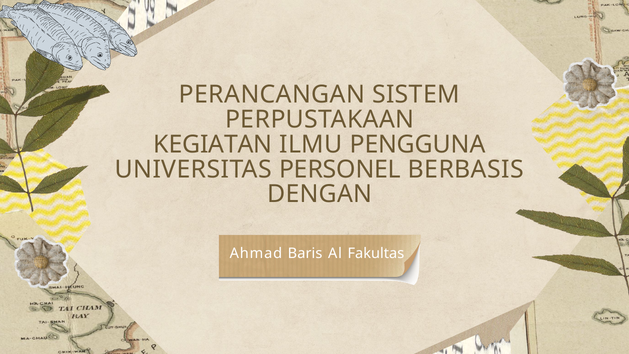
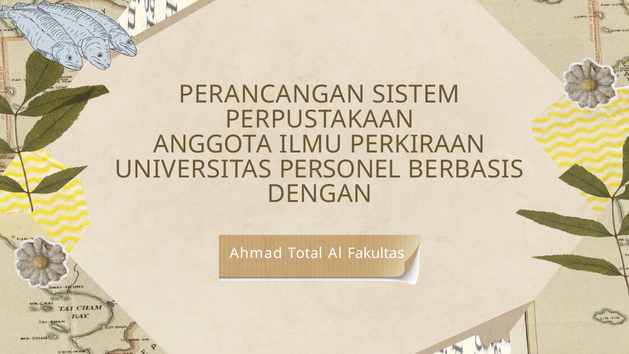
KEGIATAN: KEGIATAN -> ANGGOTA
PENGGUNA: PENGGUNA -> PERKIRAAN
Baris: Baris -> Total
